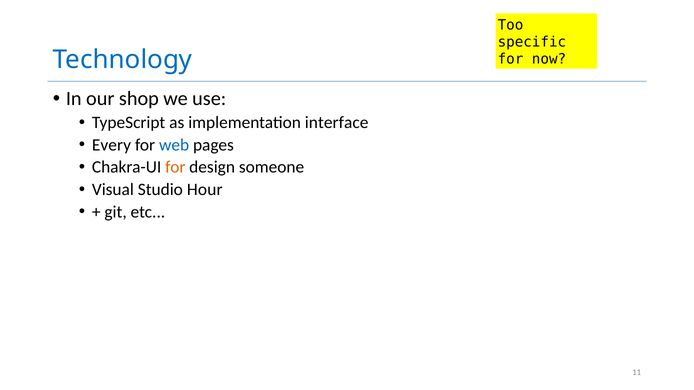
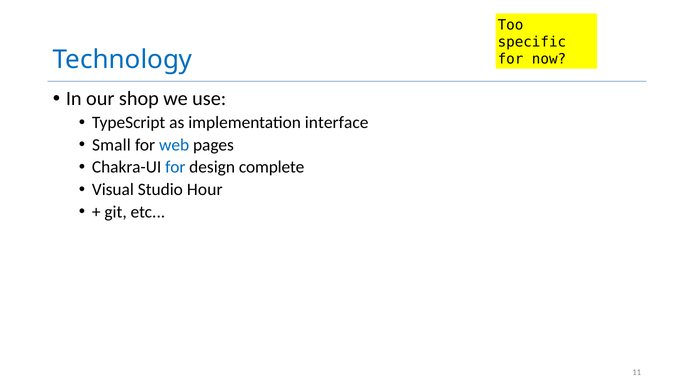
Every: Every -> Small
for at (175, 167) colour: orange -> blue
someone: someone -> complete
